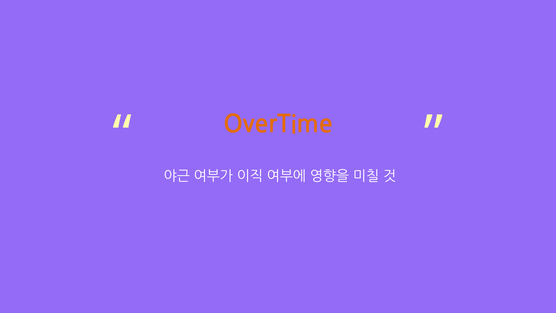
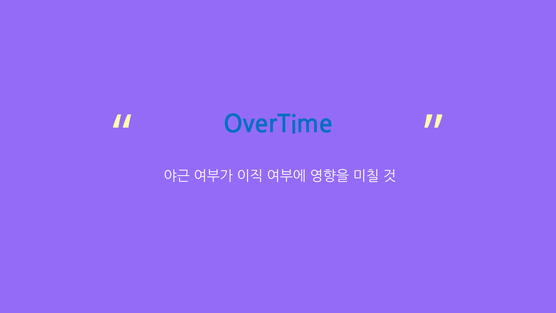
OverTime colour: orange -> blue
